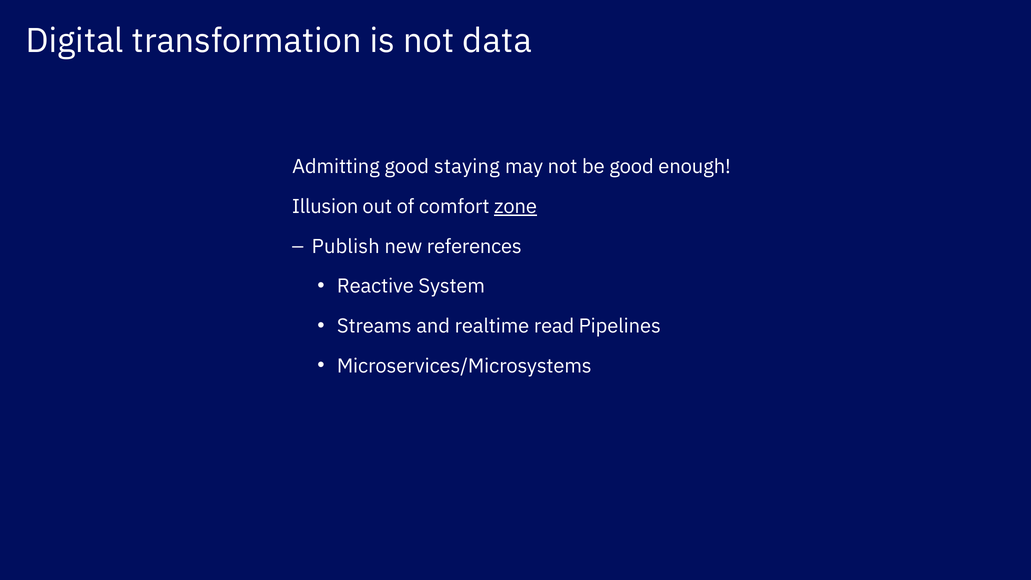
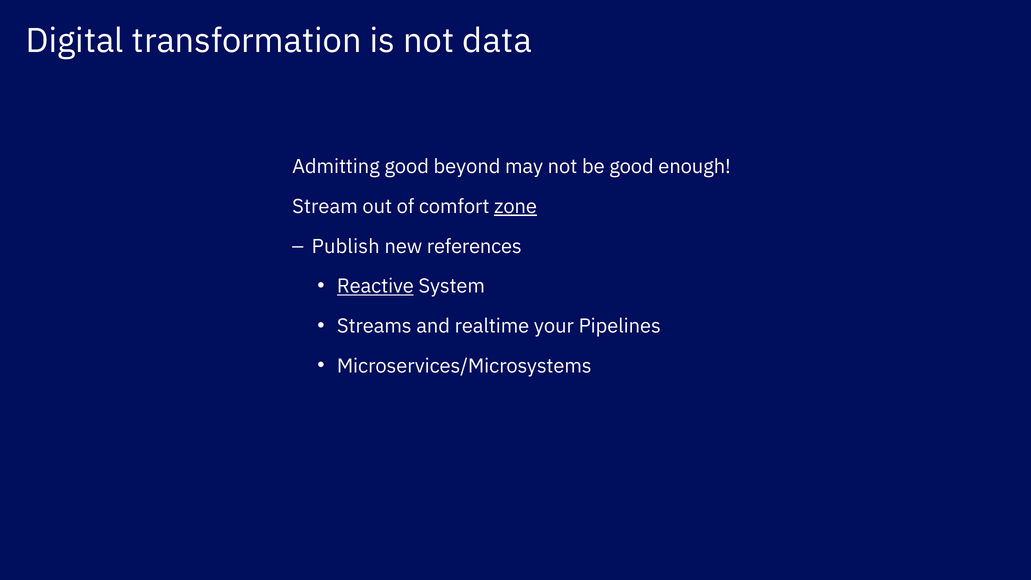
staying: staying -> beyond
Illusion: Illusion -> Stream
Reactive underline: none -> present
read: read -> your
